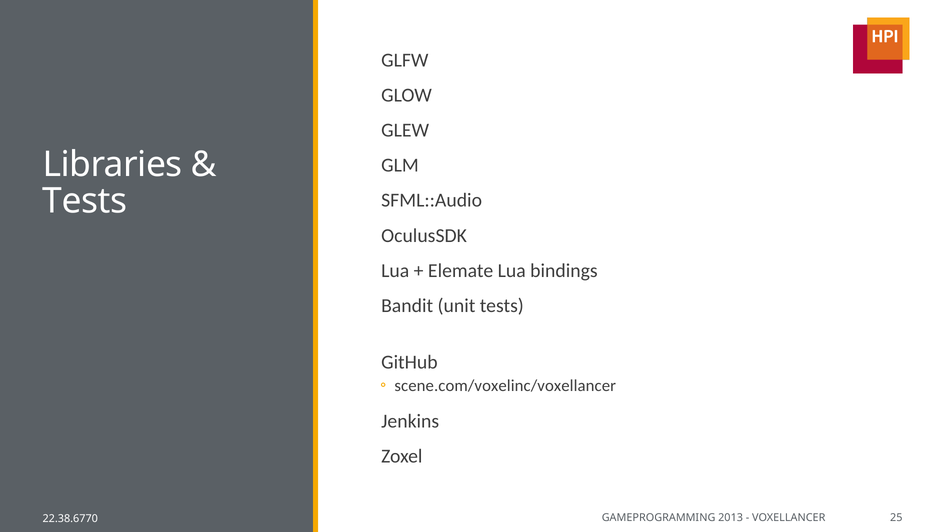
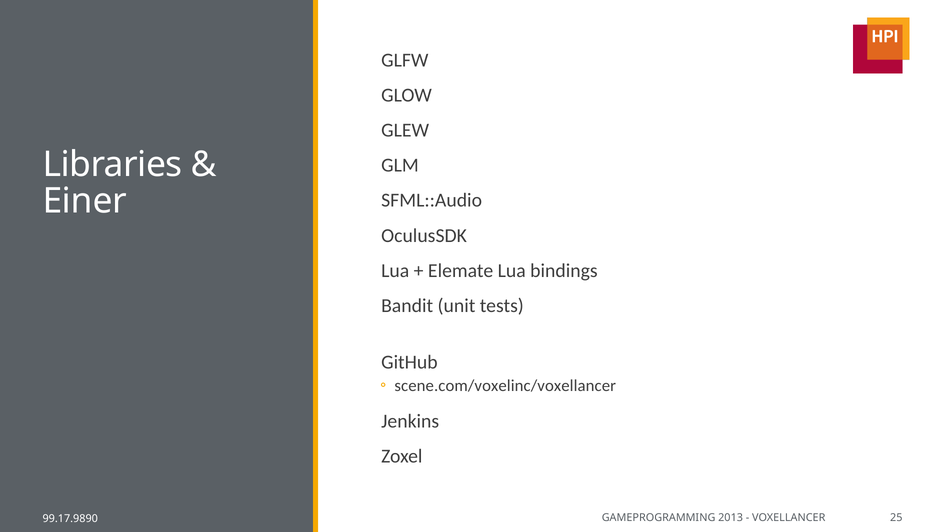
Tests at (85, 201): Tests -> Einer
22.38.6770: 22.38.6770 -> 99.17.9890
